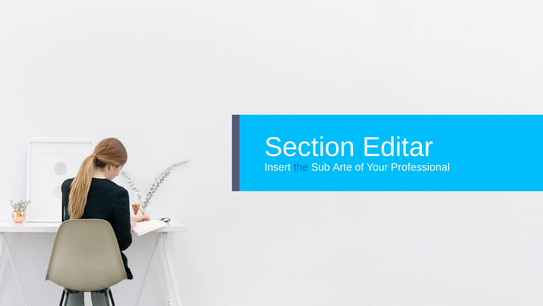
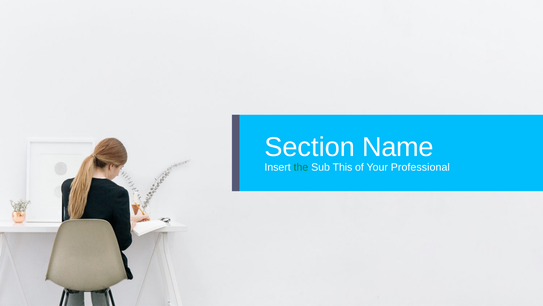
Editar: Editar -> Name
the colour: blue -> green
Arte: Arte -> This
